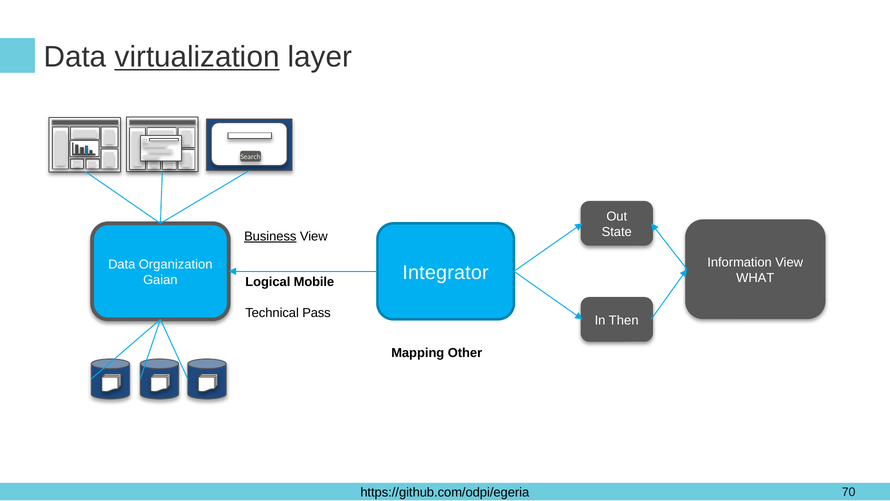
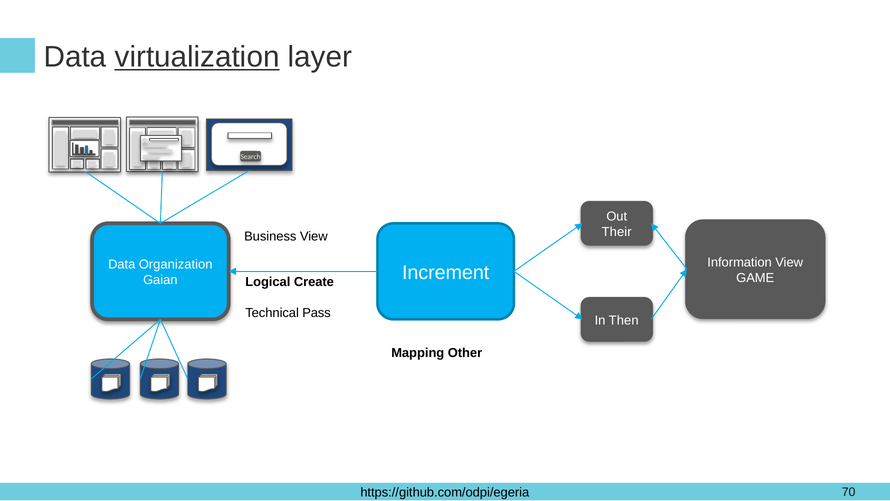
State: State -> Their
Business underline: present -> none
Integrator: Integrator -> Increment
WHAT: WHAT -> GAME
Mobile: Mobile -> Create
